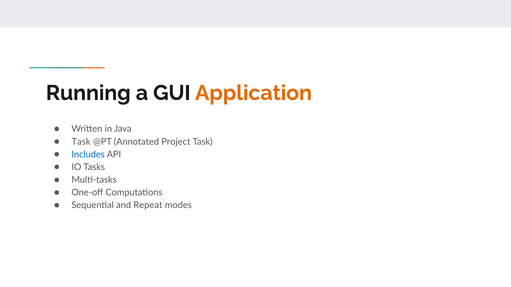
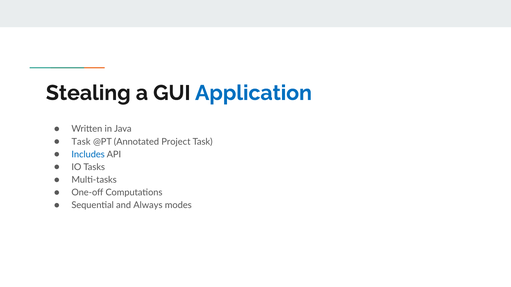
Running: Running -> Stealing
Application colour: orange -> blue
Repeat: Repeat -> Always
